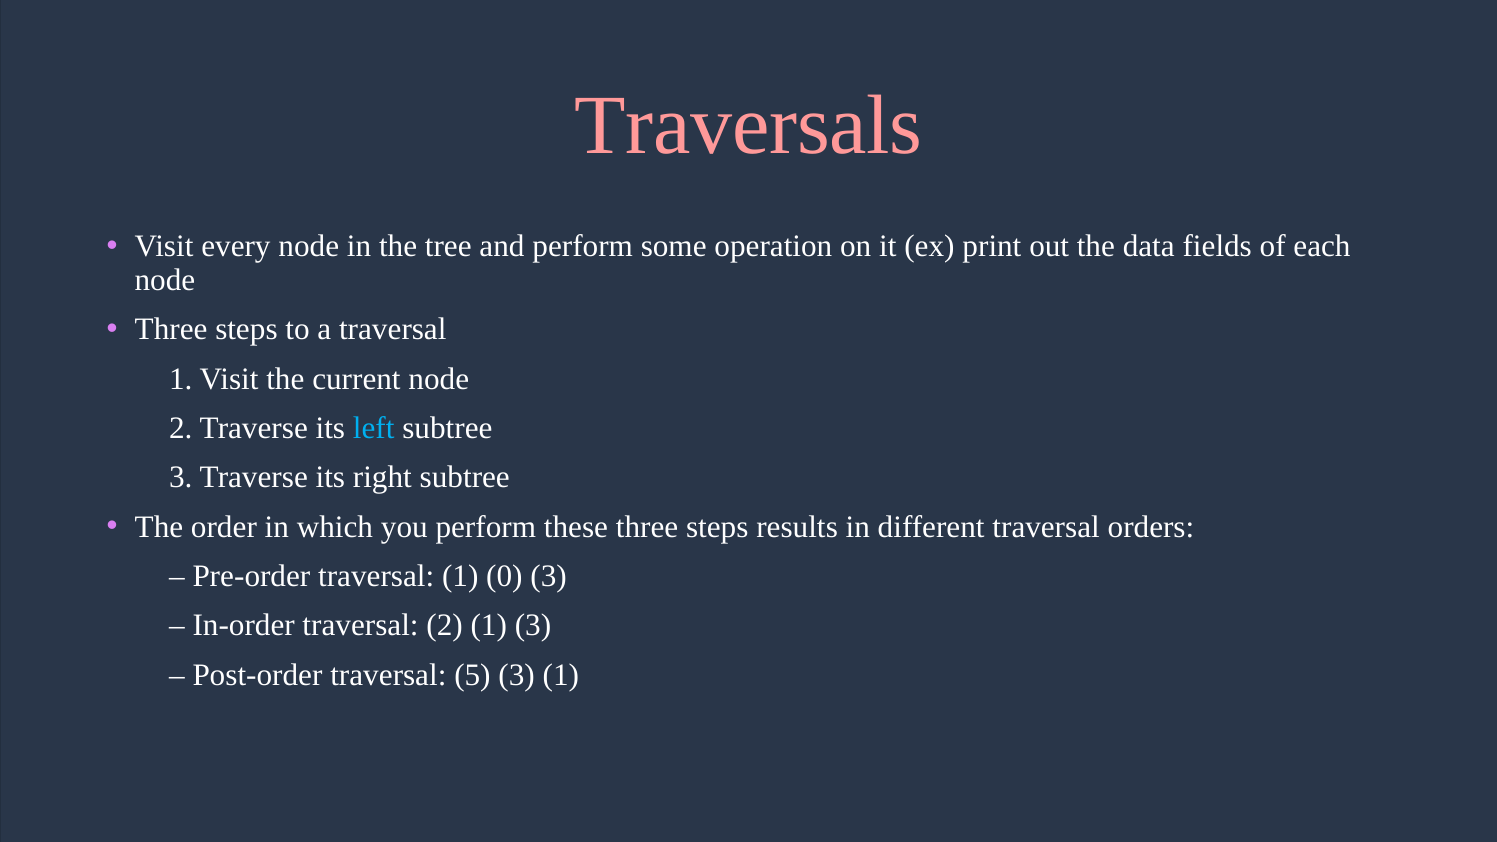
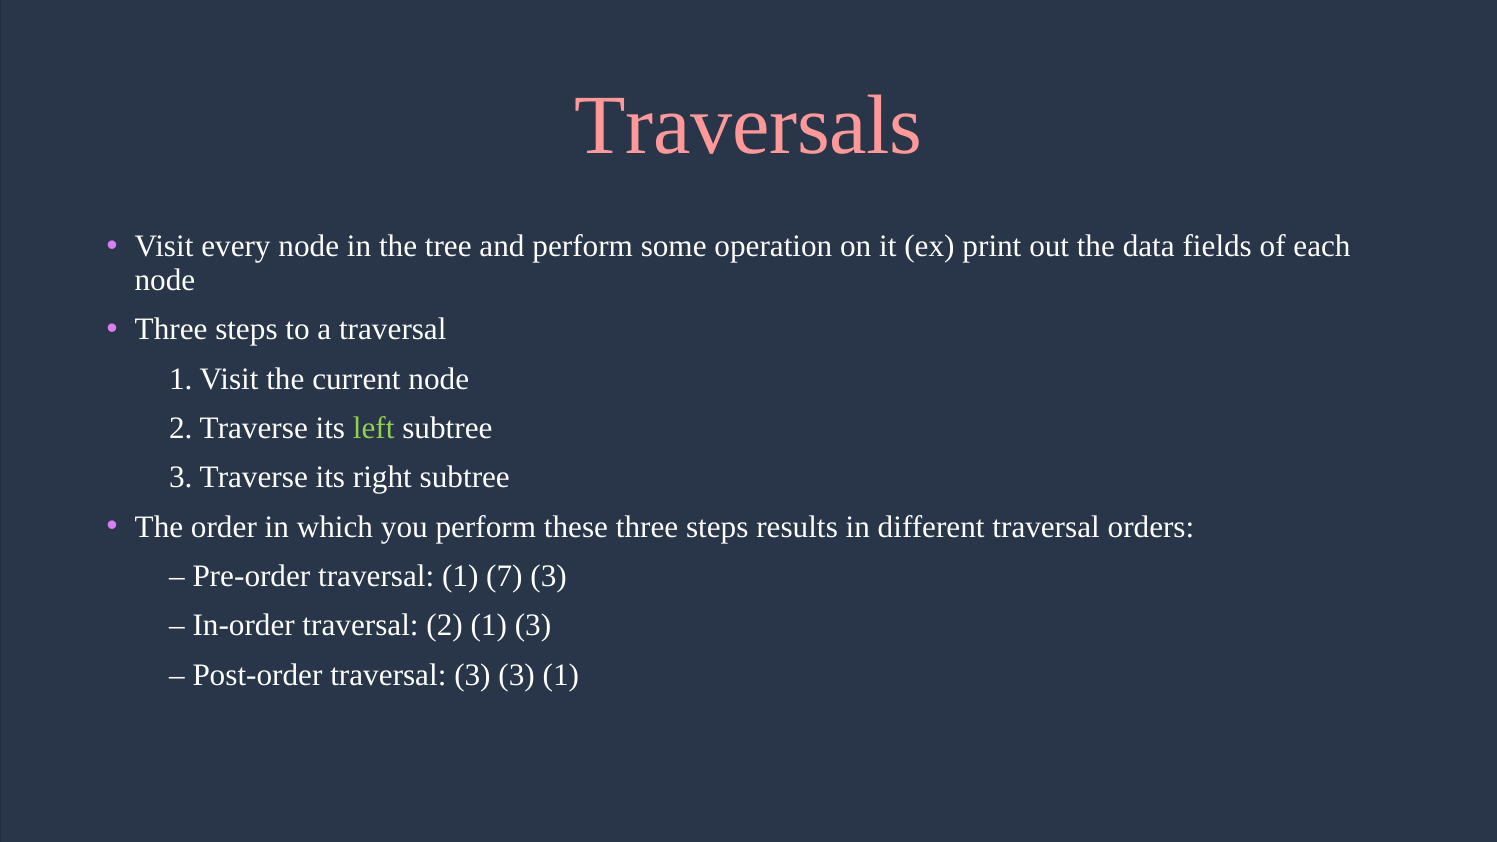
left colour: light blue -> light green
0: 0 -> 7
traversal 5: 5 -> 3
